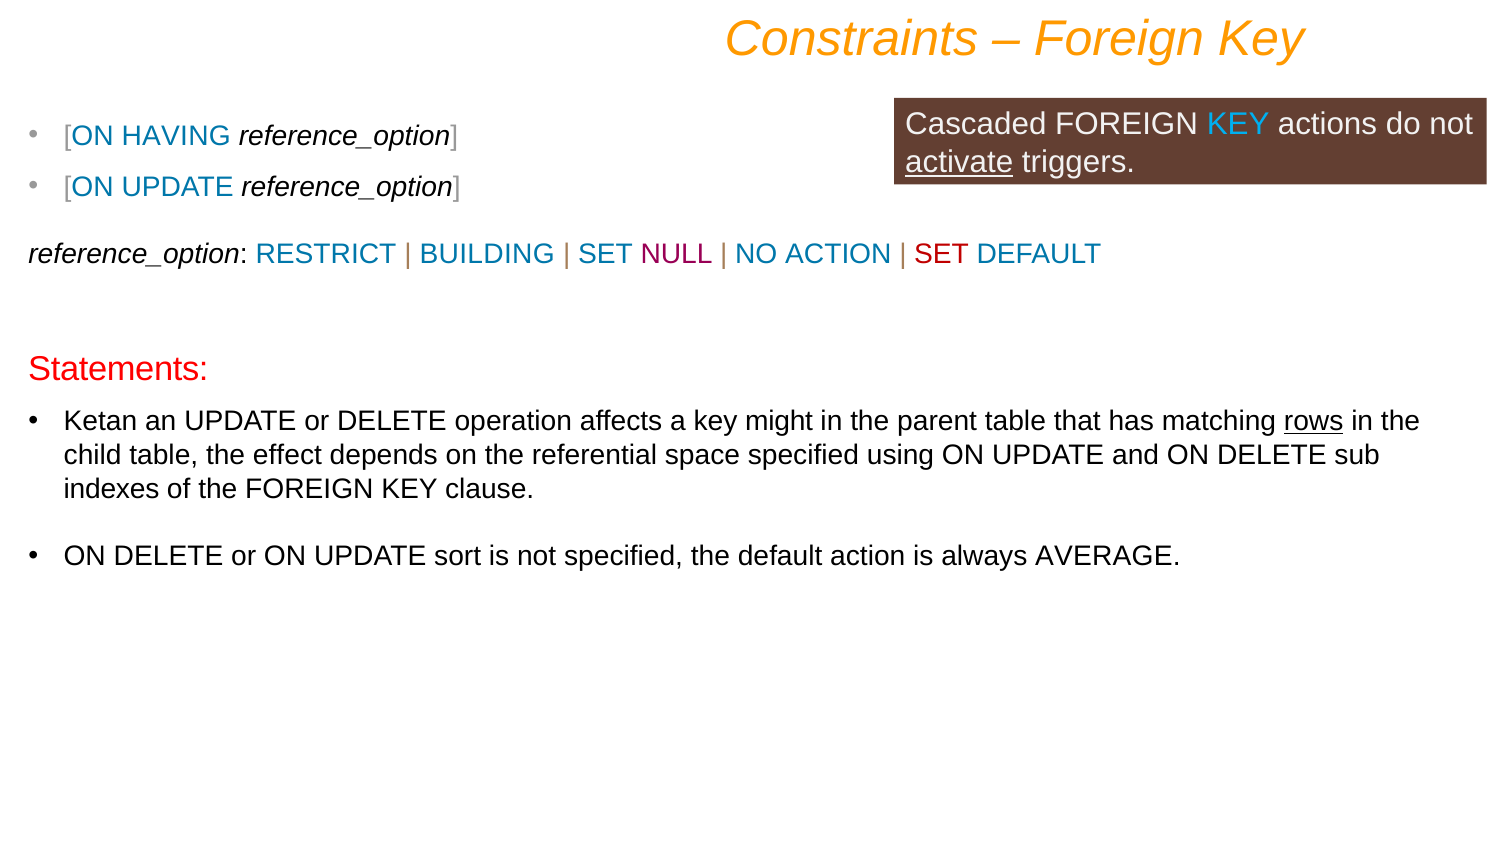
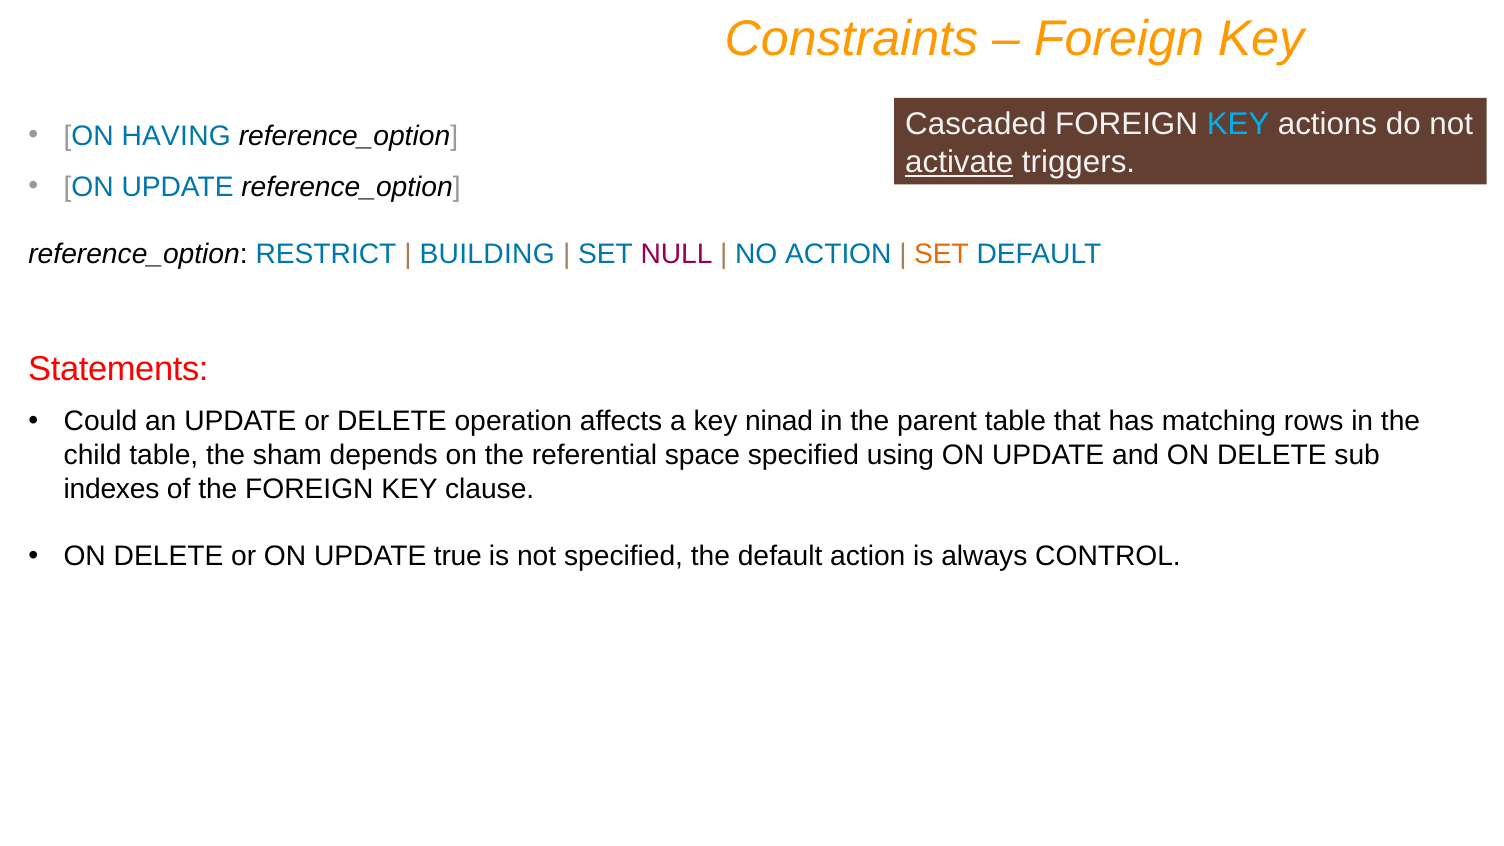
SET at (942, 254) colour: red -> orange
Ketan: Ketan -> Could
might: might -> ninad
rows underline: present -> none
effect: effect -> sham
sort: sort -> true
AVERAGE: AVERAGE -> CONTROL
